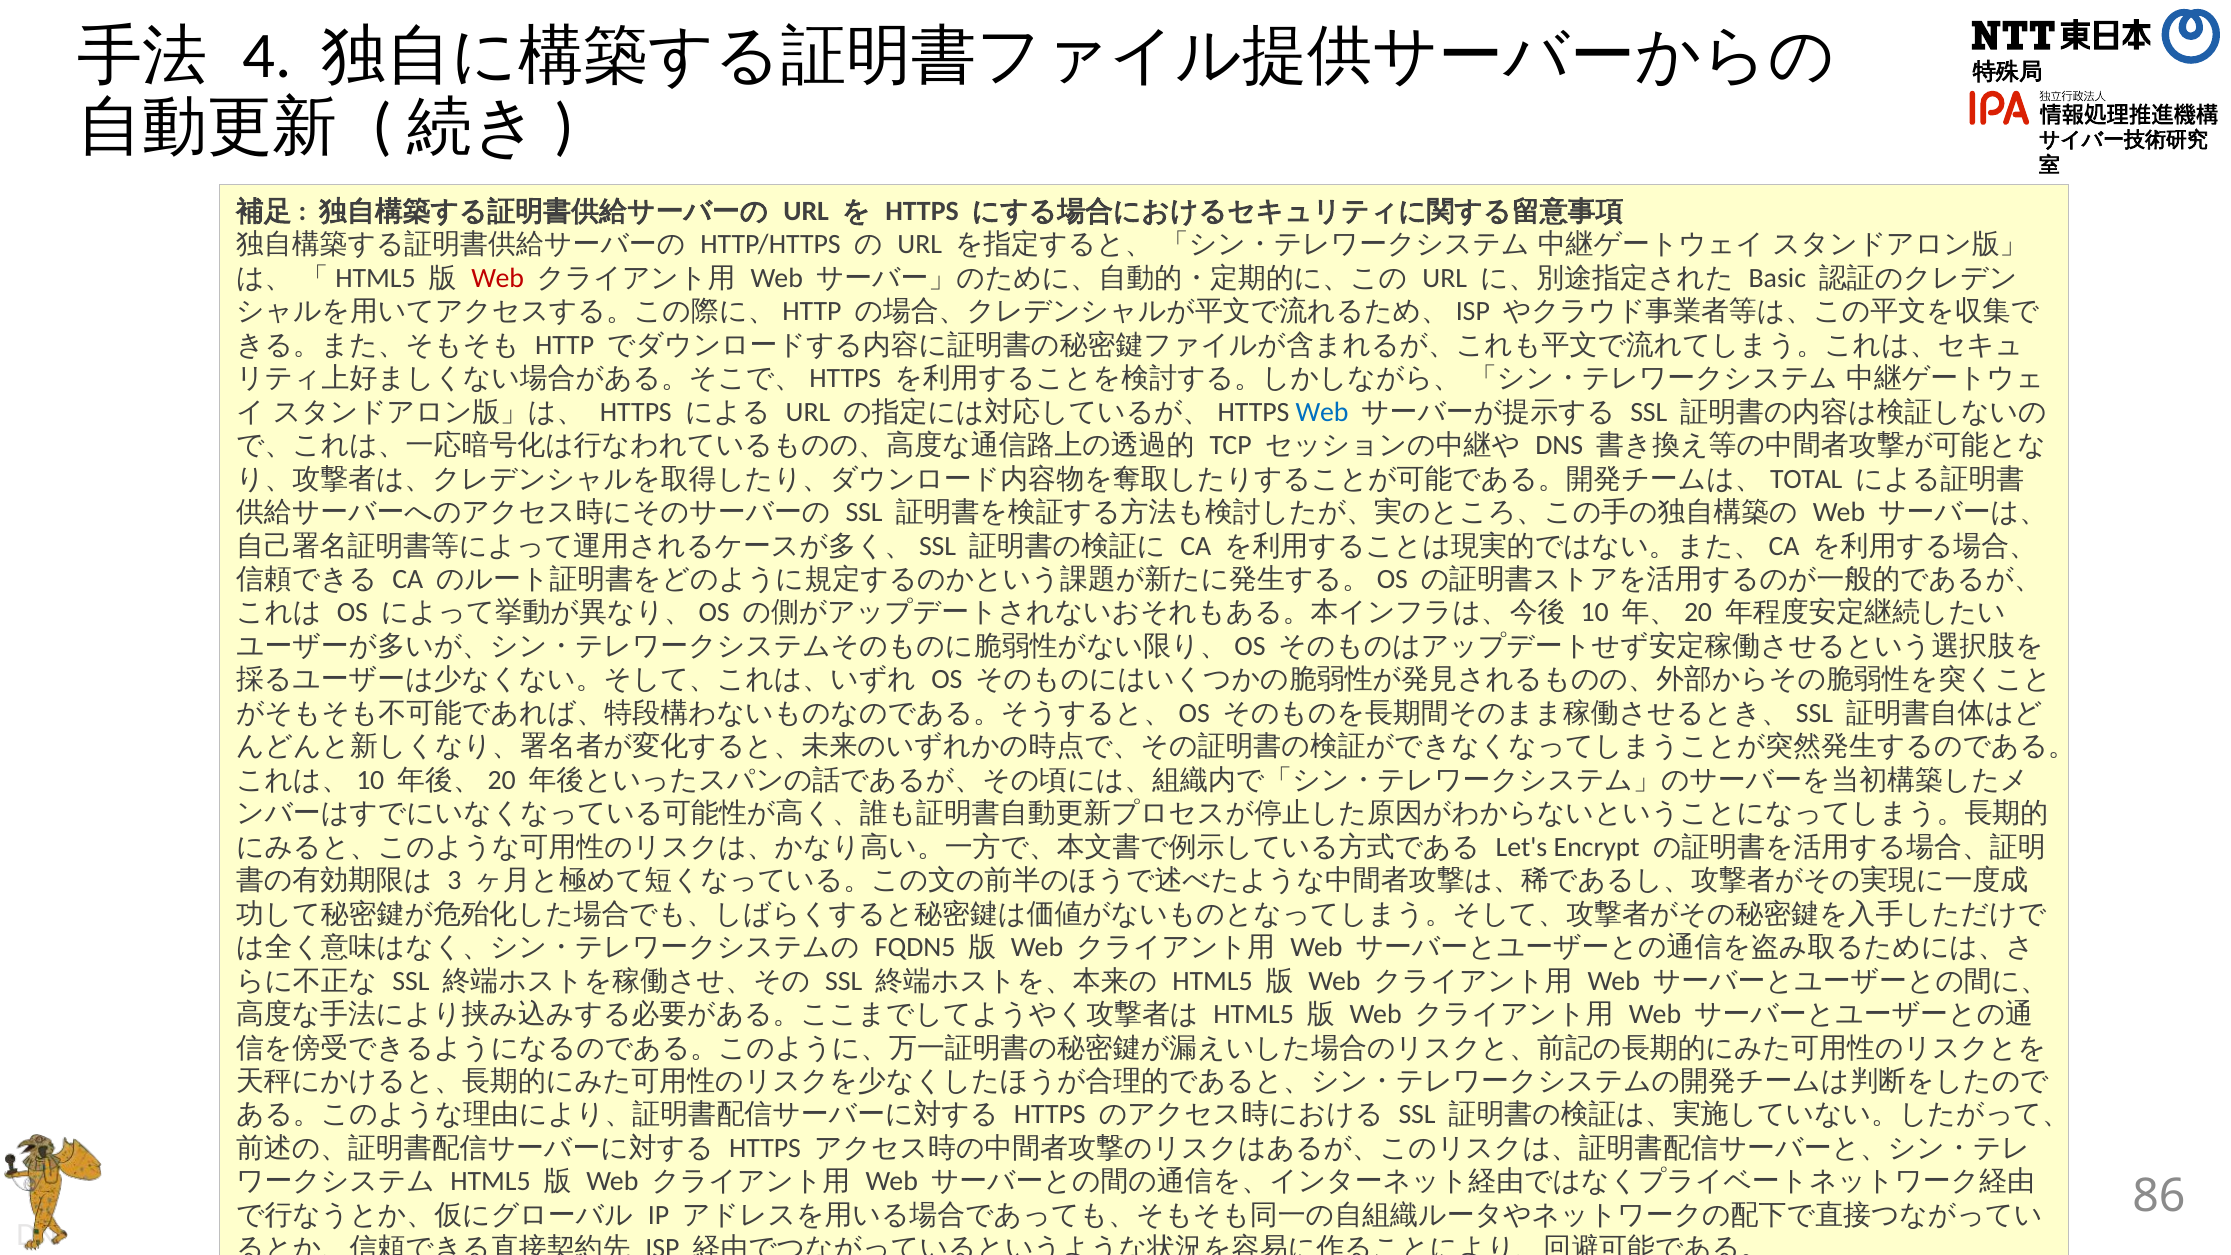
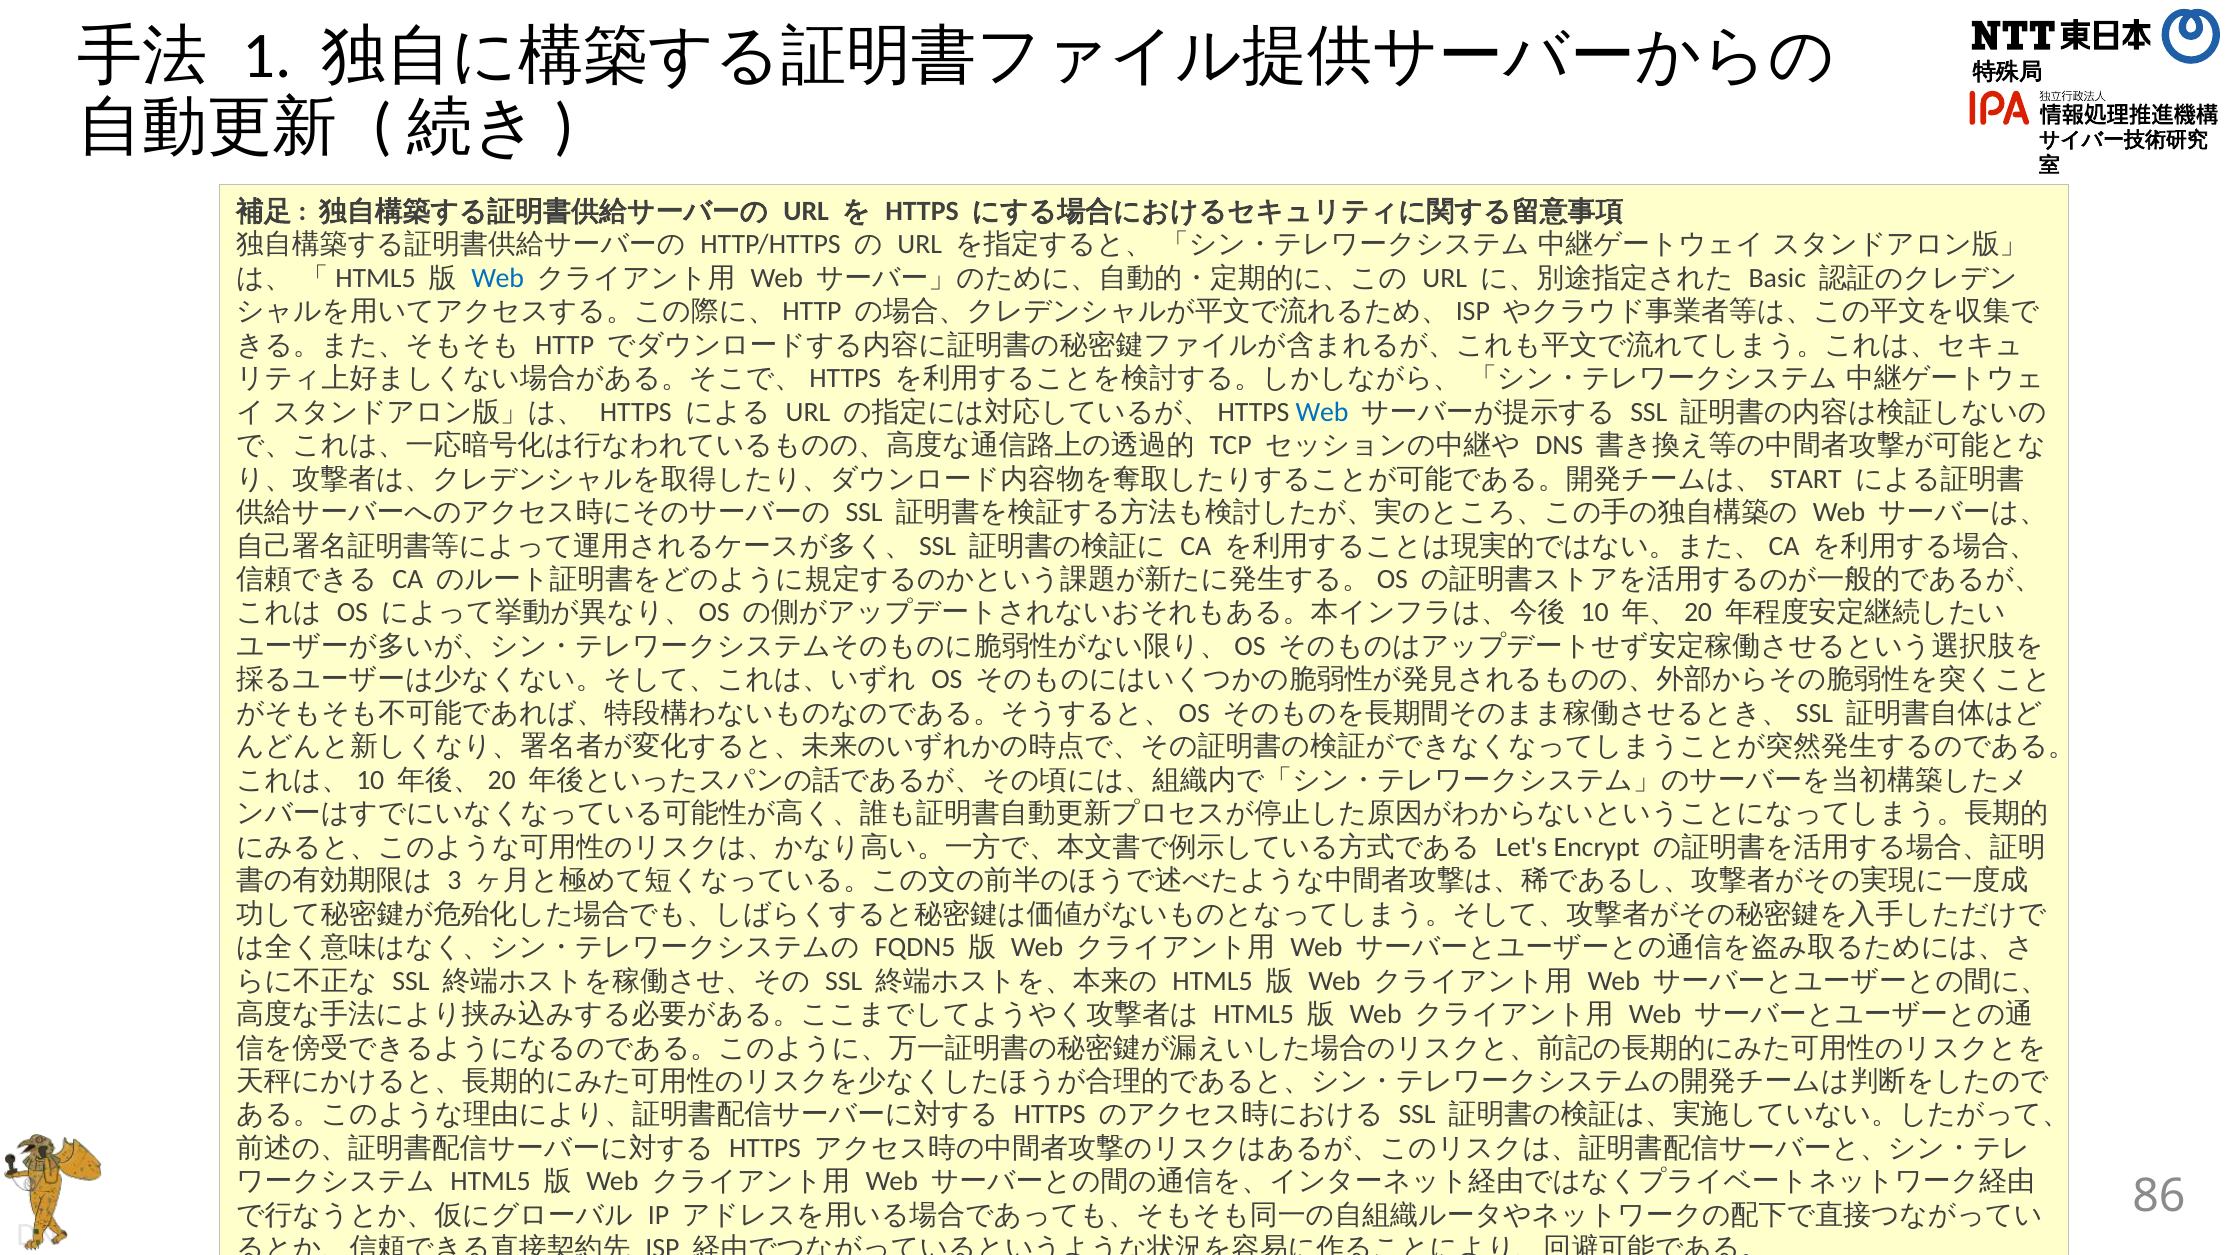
4: 4 -> 1
Web at (498, 278) colour: red -> blue
TOTAL: TOTAL -> START
